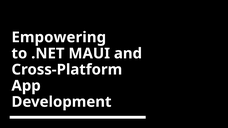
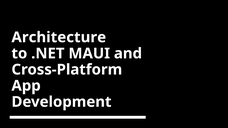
Empowering: Empowering -> Architecture
